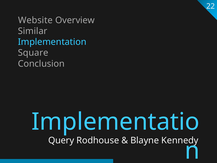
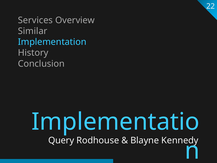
Website: Website -> Services
Square: Square -> History
